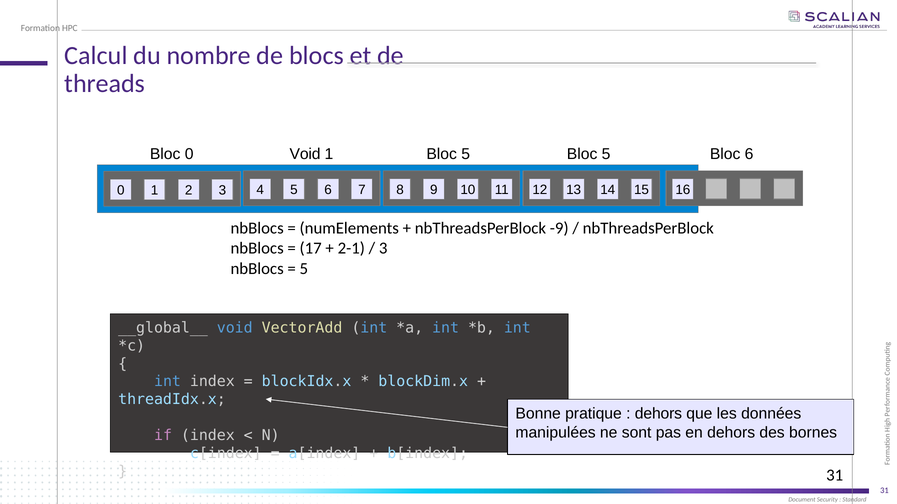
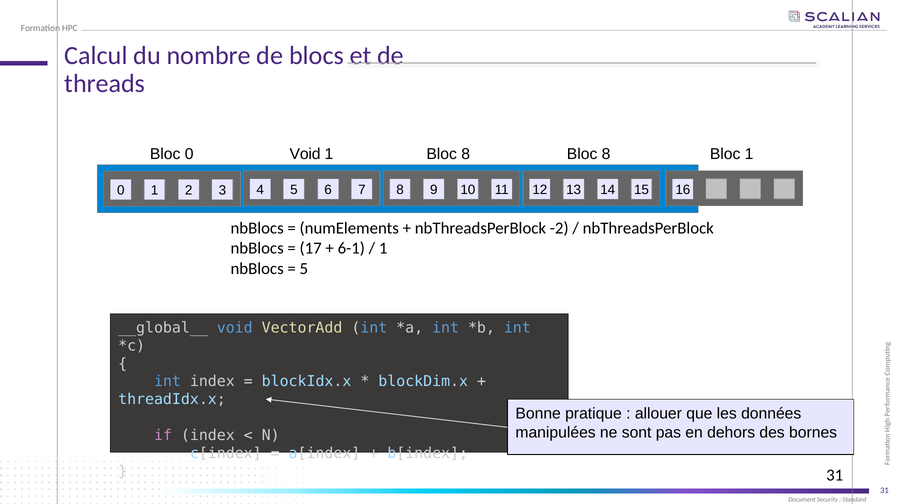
1 Bloc 5: 5 -> 8
5 at (606, 154): 5 -> 8
Bloc 6: 6 -> 1
-9: -9 -> -2
2-1: 2-1 -> 6-1
3 at (383, 249): 3 -> 1
dehors at (658, 414): dehors -> allouer
